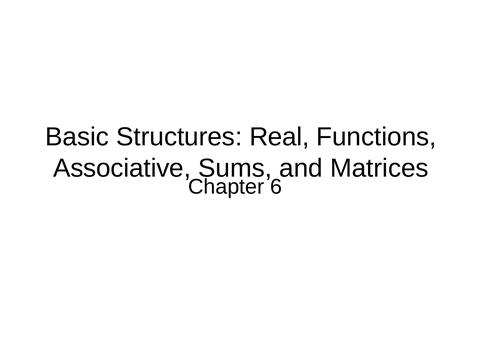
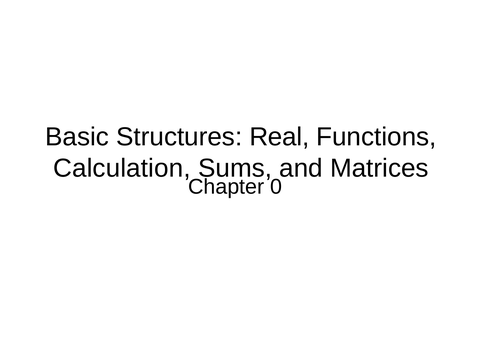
Associative: Associative -> Calculation
6: 6 -> 0
